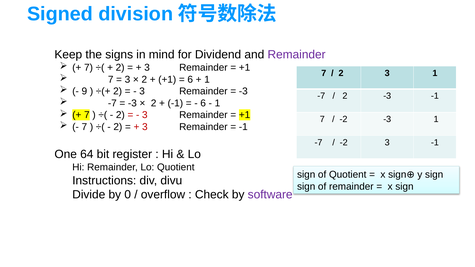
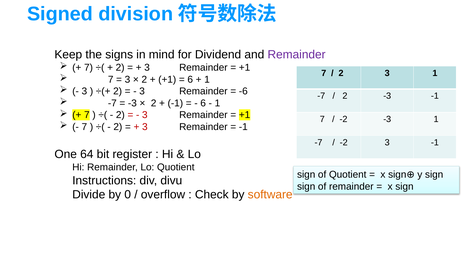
9 at (84, 91): 9 -> 3
-3 at (243, 91): -3 -> -6
software colour: purple -> orange
